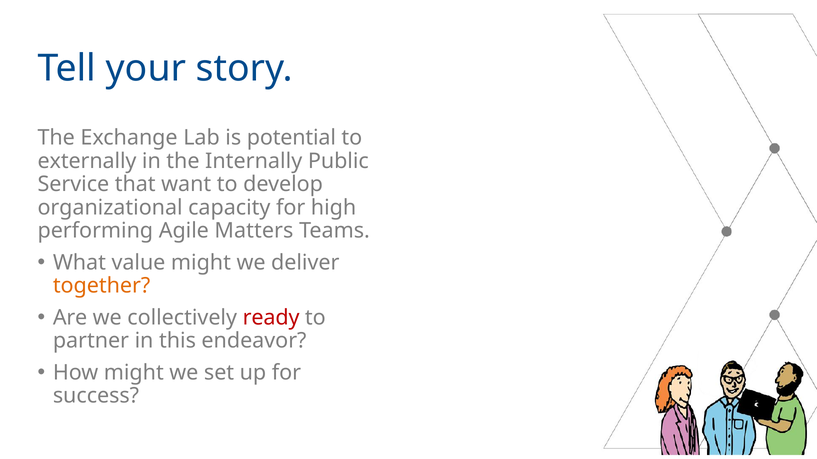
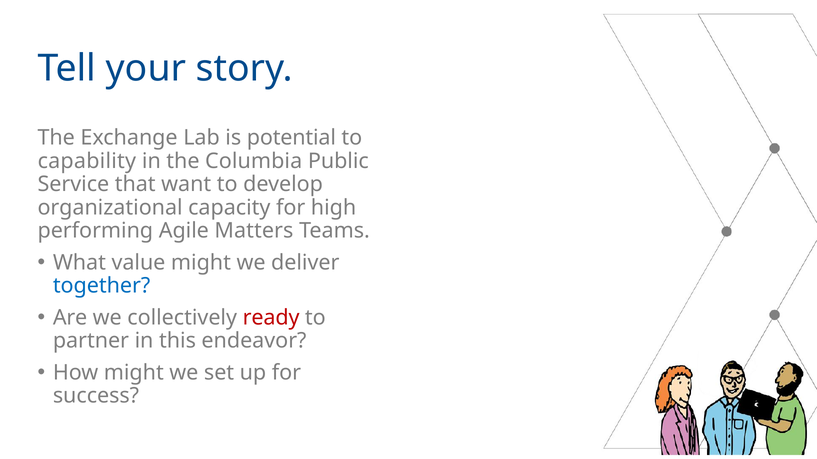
externally: externally -> capability
Internally: Internally -> Columbia
together colour: orange -> blue
